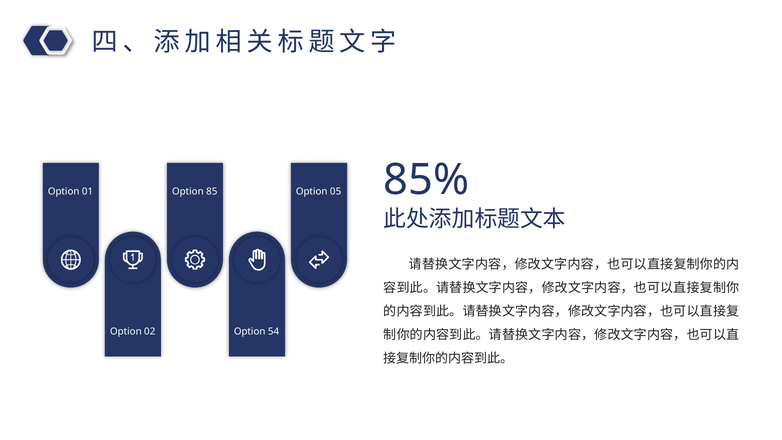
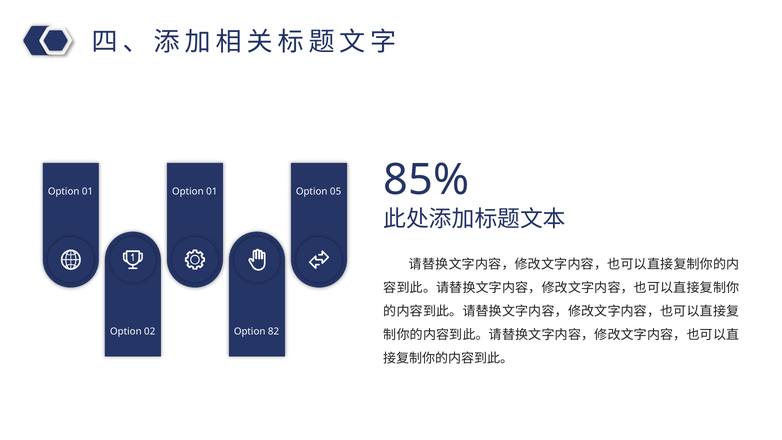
01 Option 85: 85 -> 01
54: 54 -> 82
